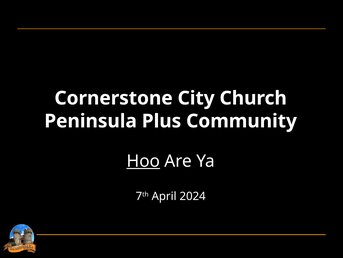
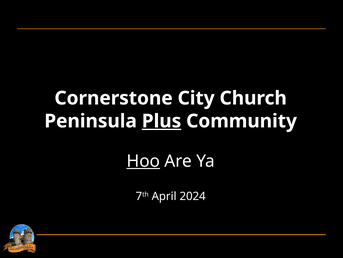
Plus underline: none -> present
